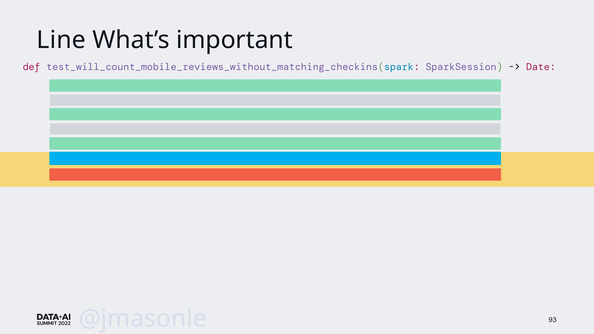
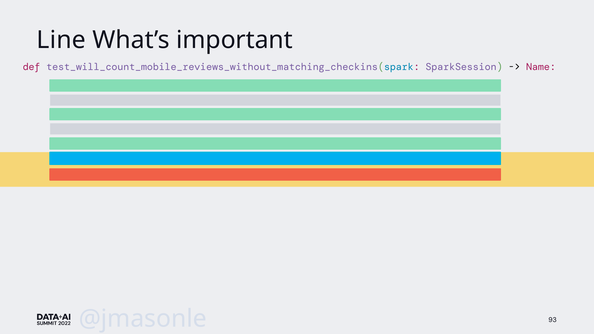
Date: Date -> Name
